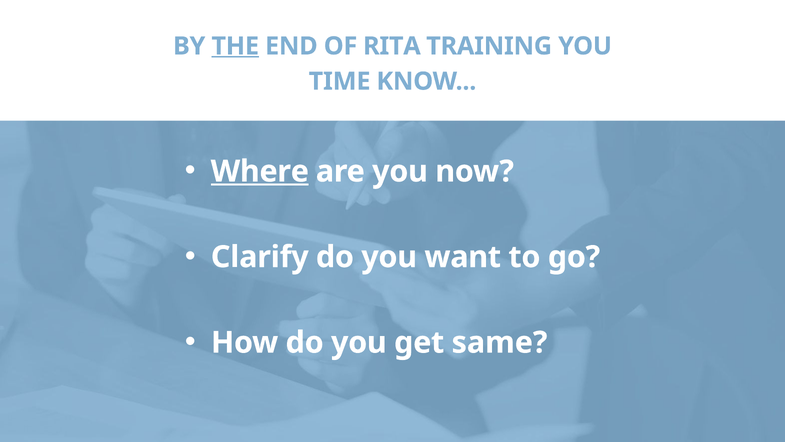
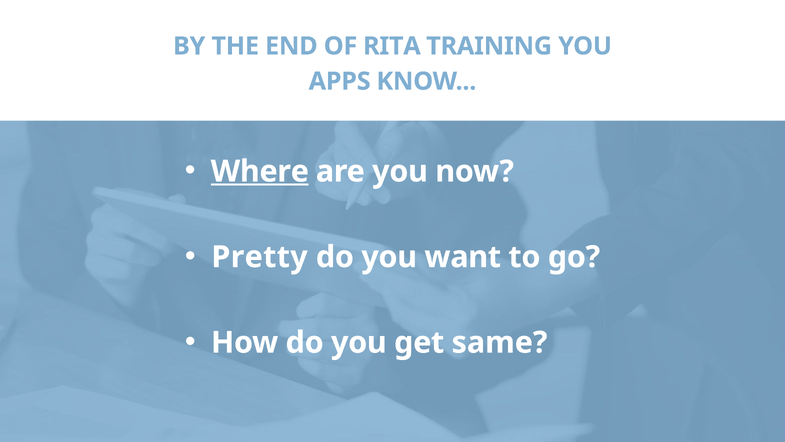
THE underline: present -> none
TIME: TIME -> APPS
Clarify: Clarify -> Pretty
